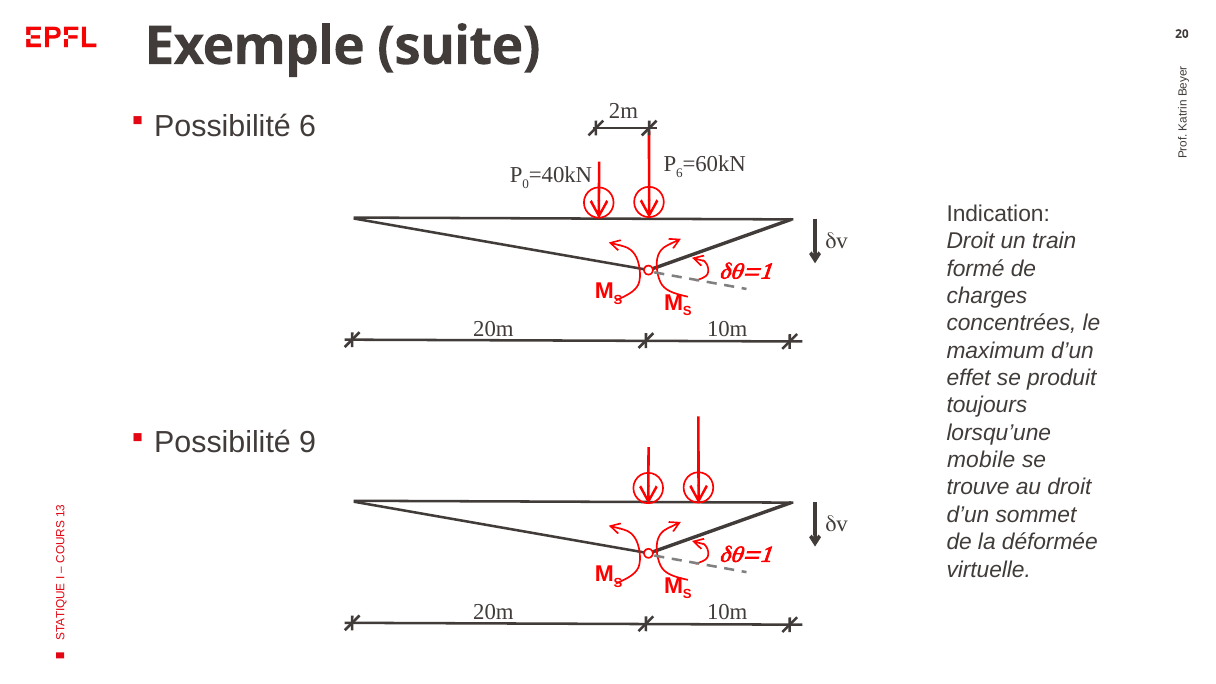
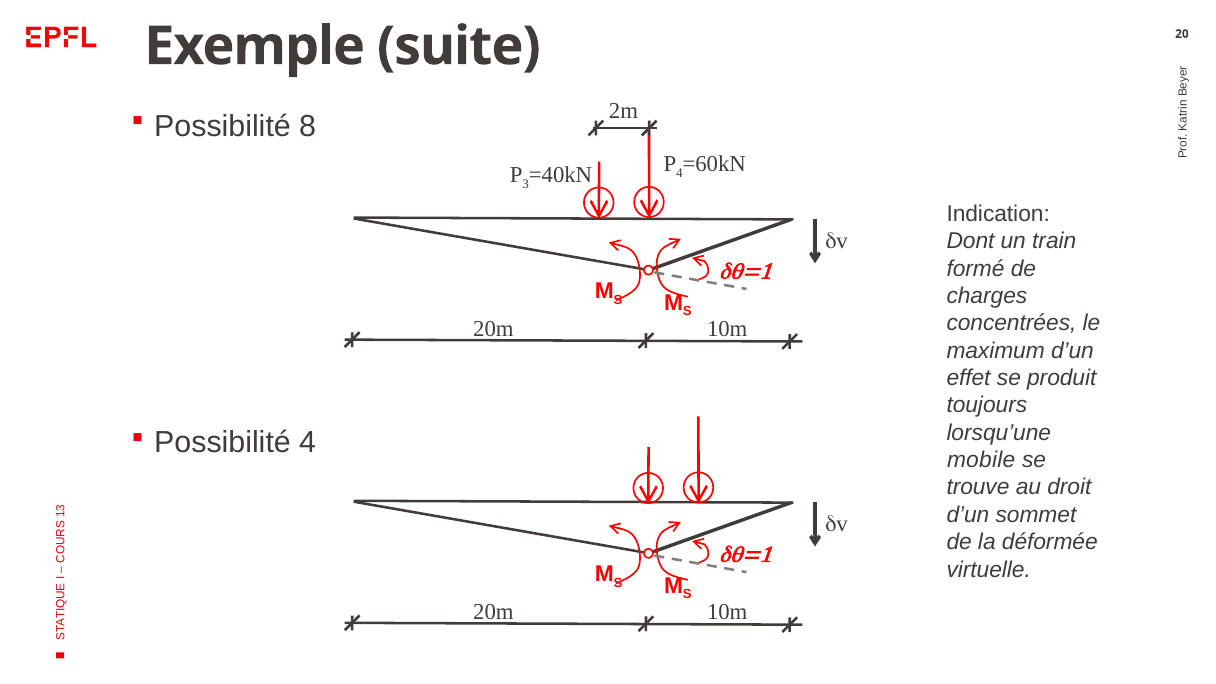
Possibilité 6: 6 -> 8
6 at (679, 173): 6 -> 4
0 at (526, 184): 0 -> 3
Droit at (971, 241): Droit -> Dont
Possibilité 9: 9 -> 4
